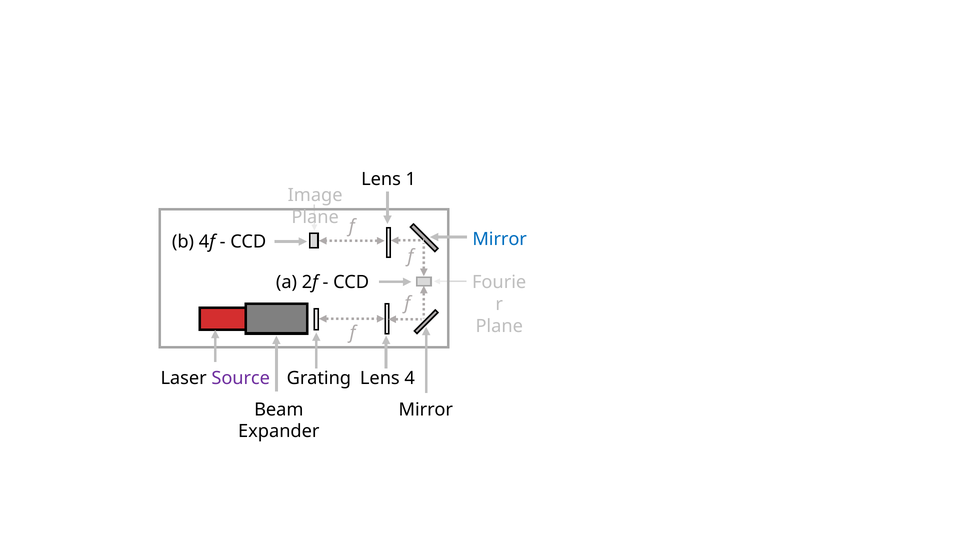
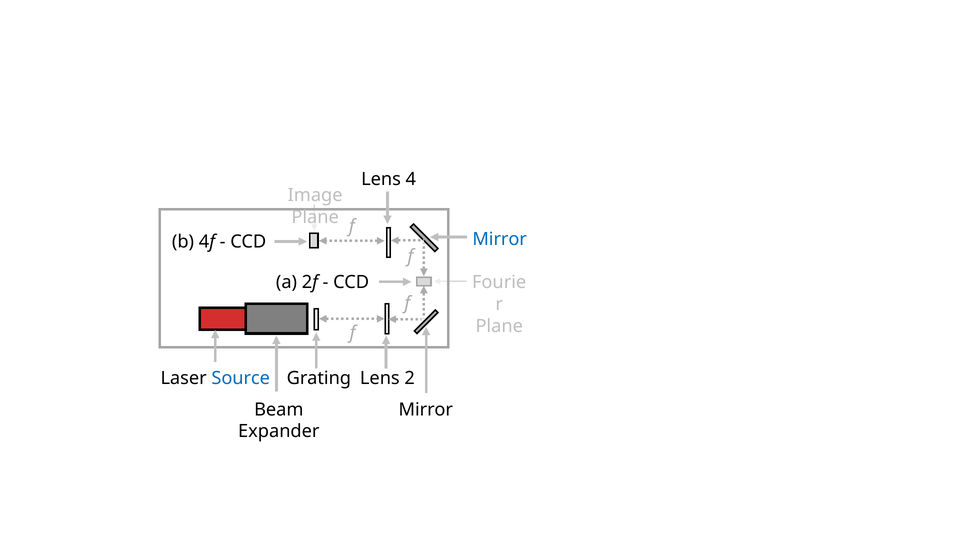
1: 1 -> 4
Source colour: purple -> blue
4: 4 -> 2
